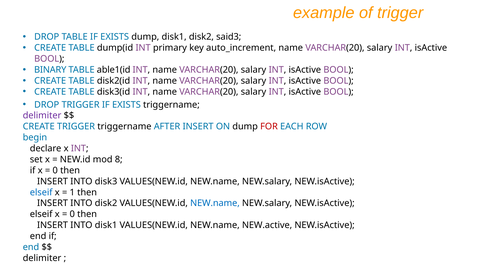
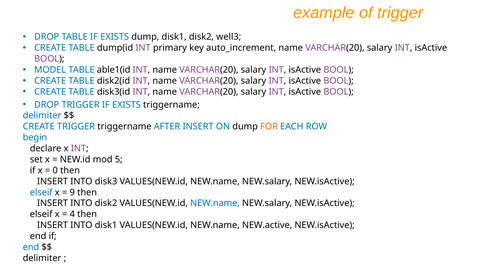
said3: said3 -> well3
BINARY: BINARY -> MODEL
delimiter at (42, 116) colour: purple -> blue
FOR colour: red -> orange
8: 8 -> 5
1: 1 -> 9
0 at (72, 215): 0 -> 4
